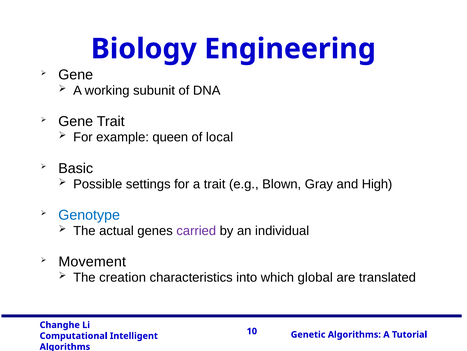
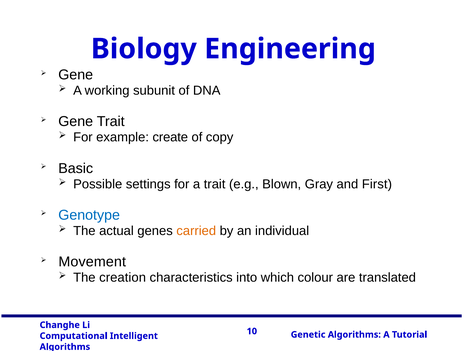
queen: queen -> create
local: local -> copy
High: High -> First
carried colour: purple -> orange
global: global -> colour
